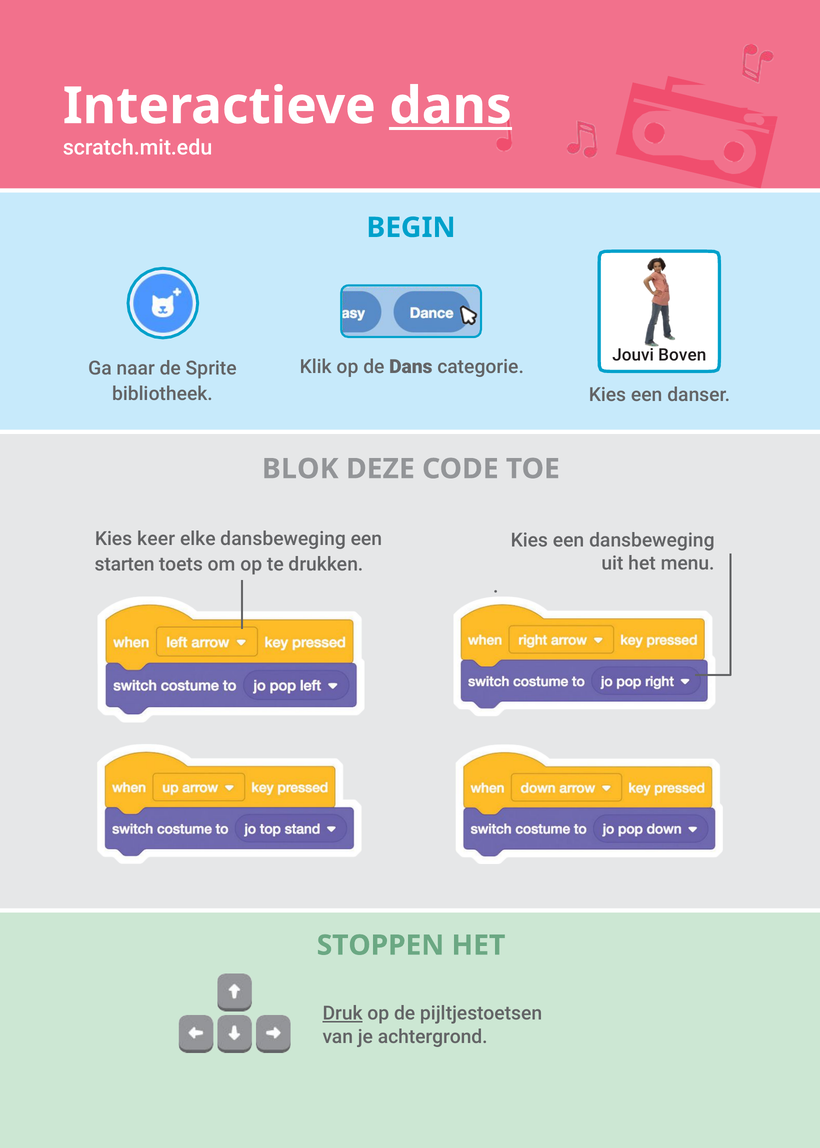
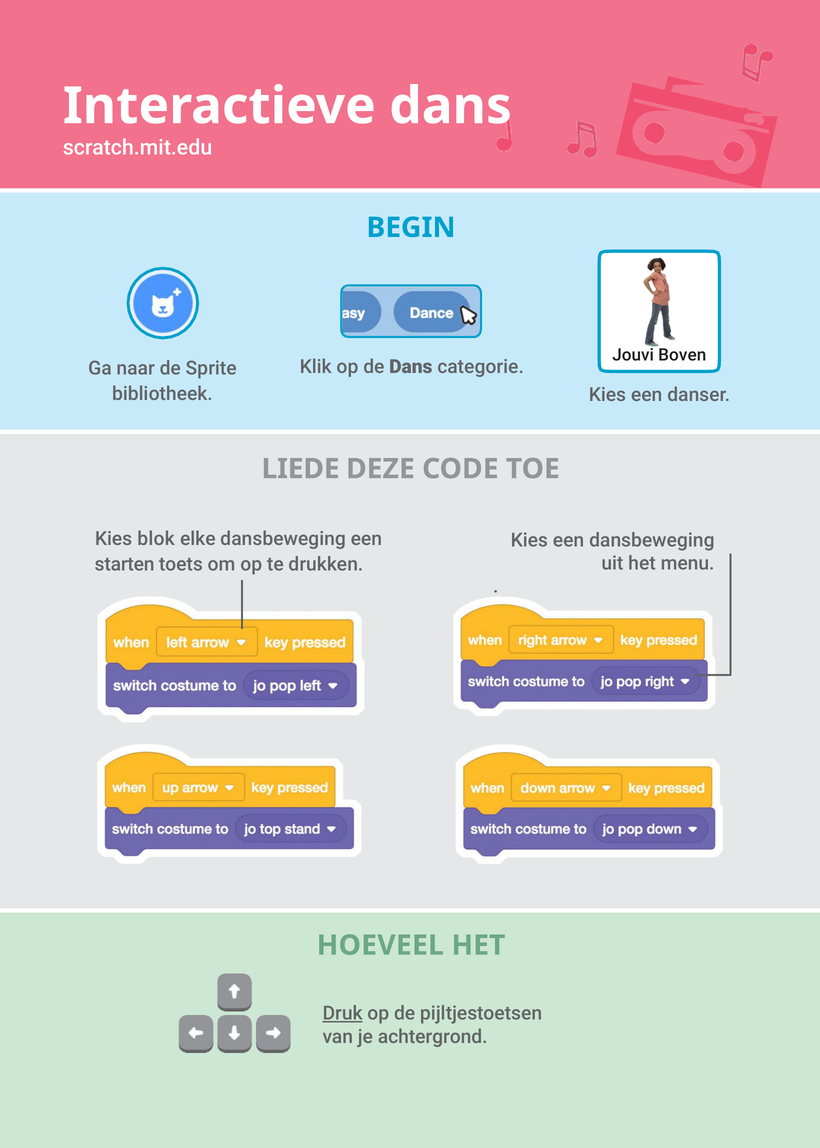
dans at (451, 106) underline: present -> none
BLOK: BLOK -> LIEDE
keer: keer -> blok
STOPPEN: STOPPEN -> HOEVEEL
